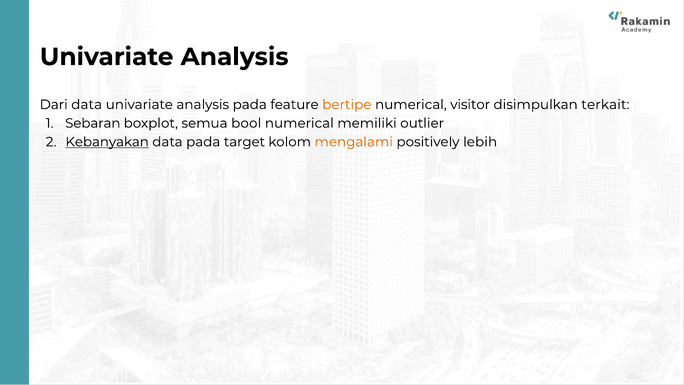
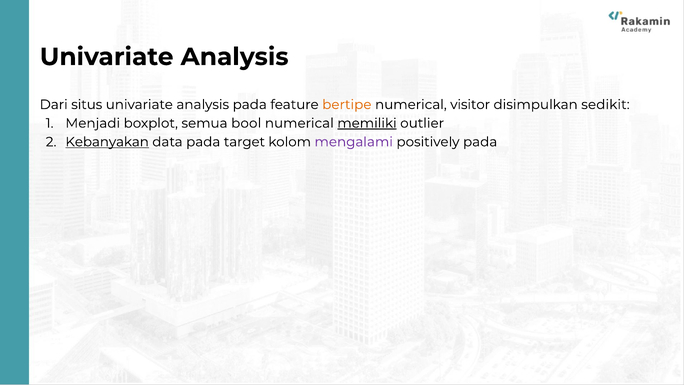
Dari data: data -> situs
terkait: terkait -> sedikit
Sebaran: Sebaran -> Menjadi
memiliki underline: none -> present
mengalami colour: orange -> purple
positively lebih: lebih -> pada
